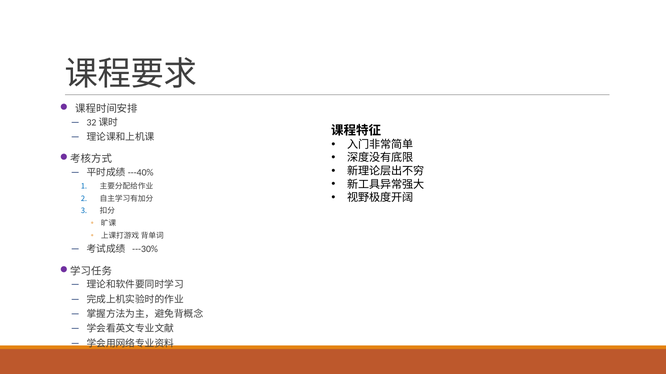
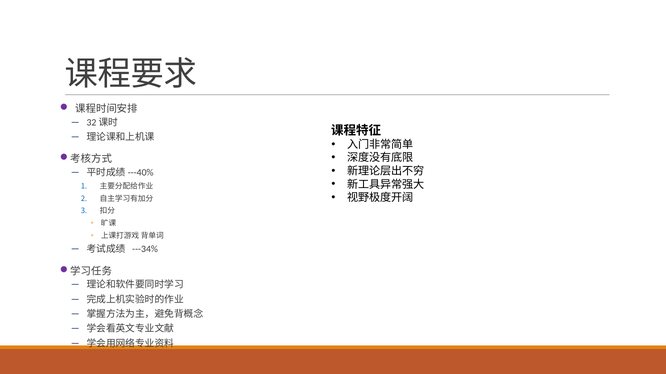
---30%: ---30% -> ---34%
